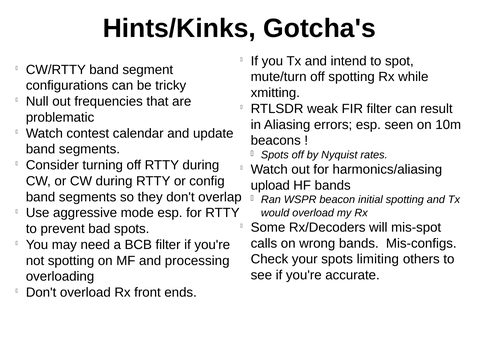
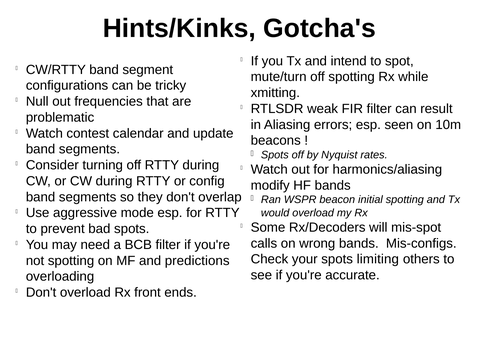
upload: upload -> modify
processing: processing -> predictions
